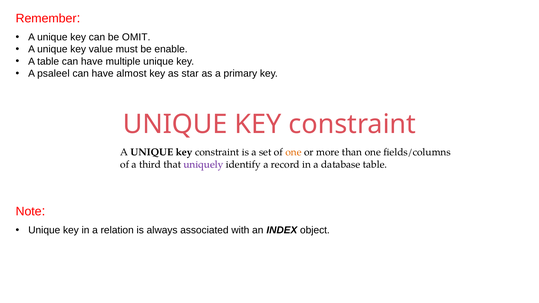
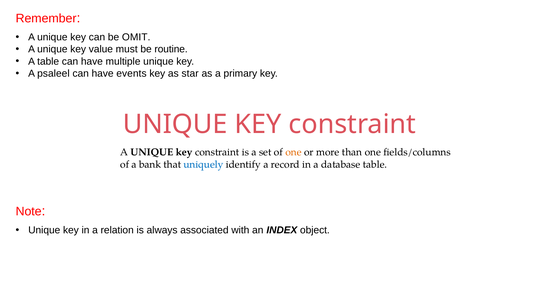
enable: enable -> routine
almost: almost -> events
third: third -> bank
uniquely colour: purple -> blue
